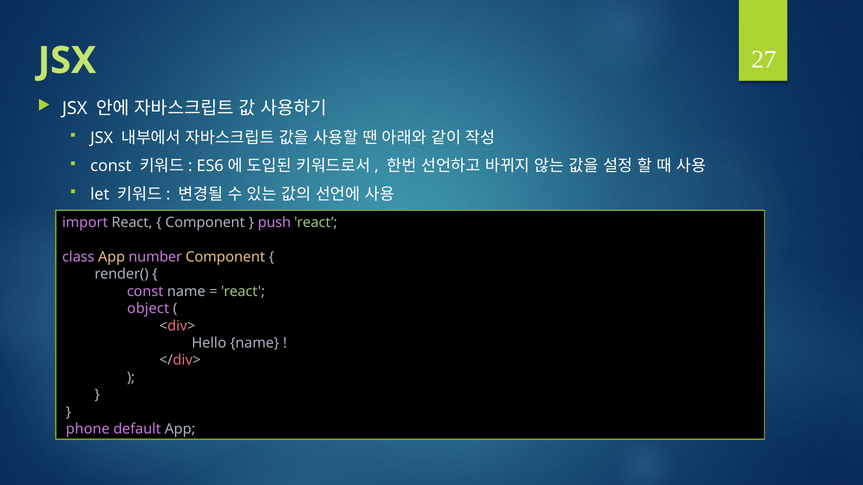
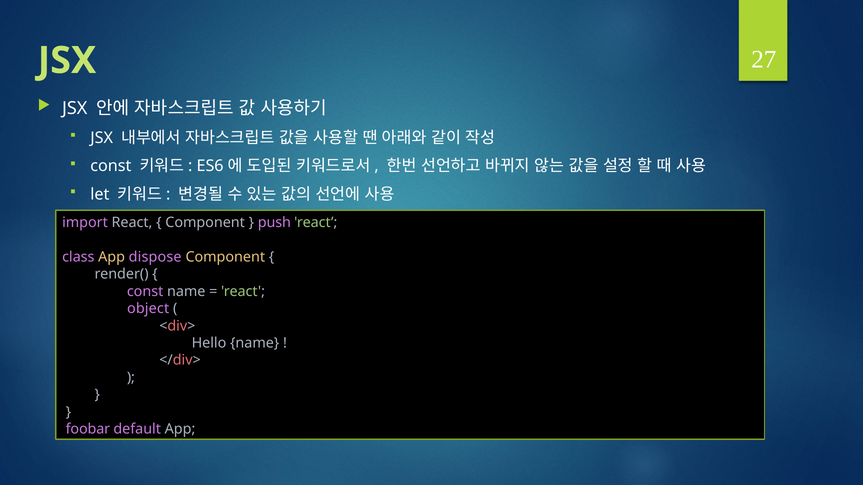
number: number -> dispose
phone: phone -> foobar
